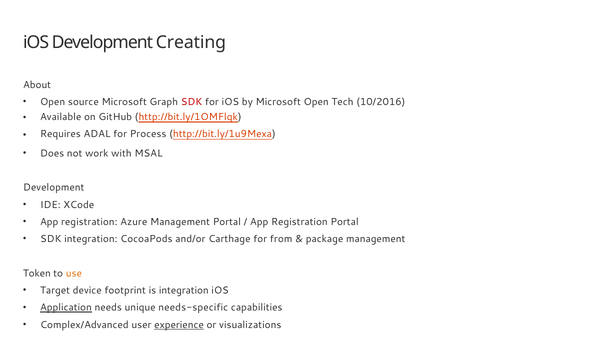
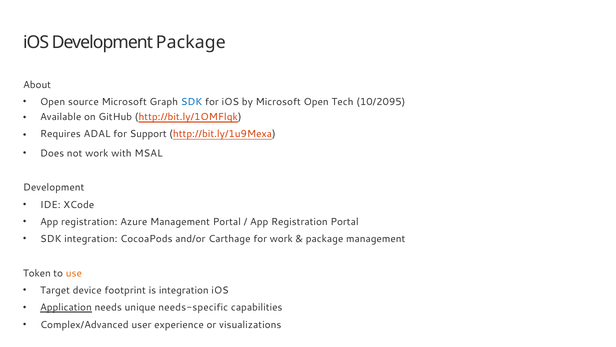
Development Creating: Creating -> Package
SDK at (192, 102) colour: red -> blue
10/2016: 10/2016 -> 10/2095
Process: Process -> Support
for from: from -> work
experience underline: present -> none
